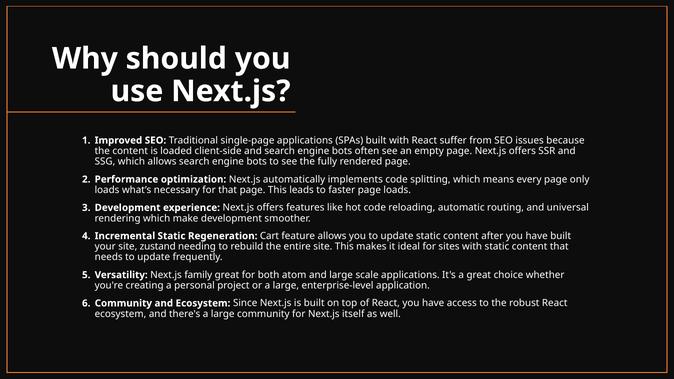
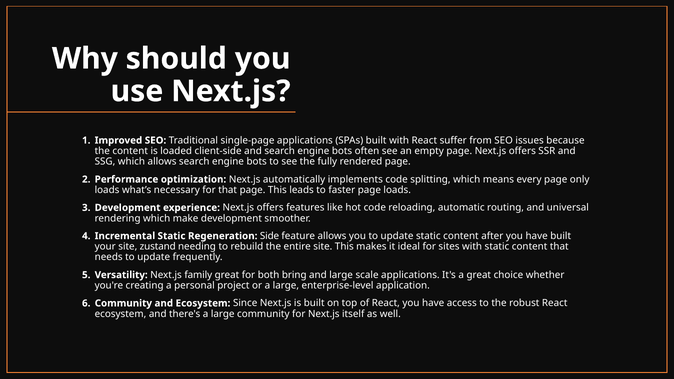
Cart: Cart -> Side
atom: atom -> bring
